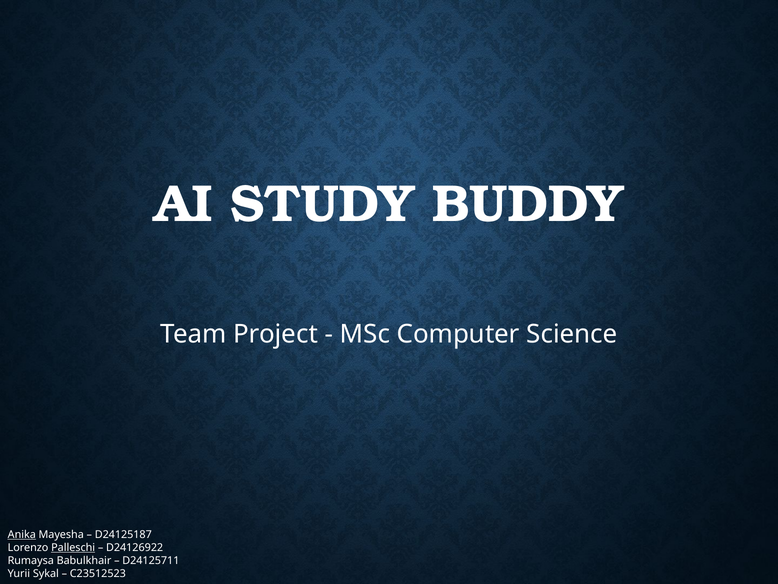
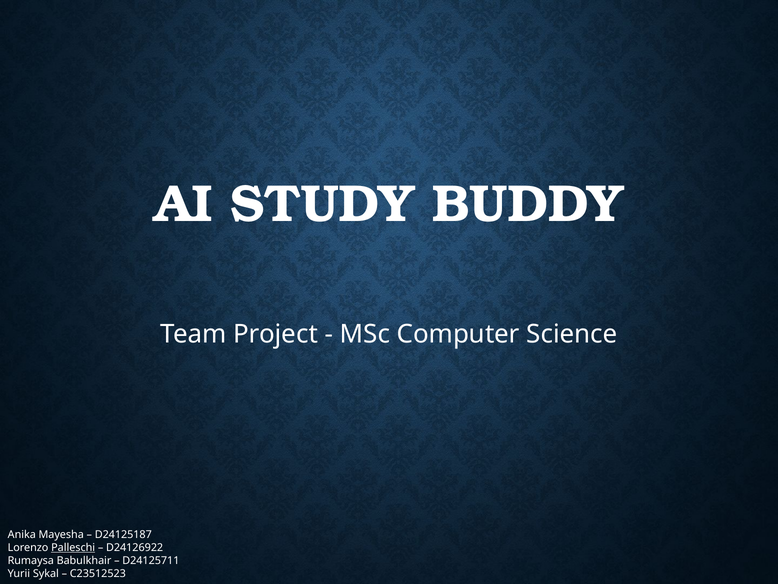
Anika underline: present -> none
